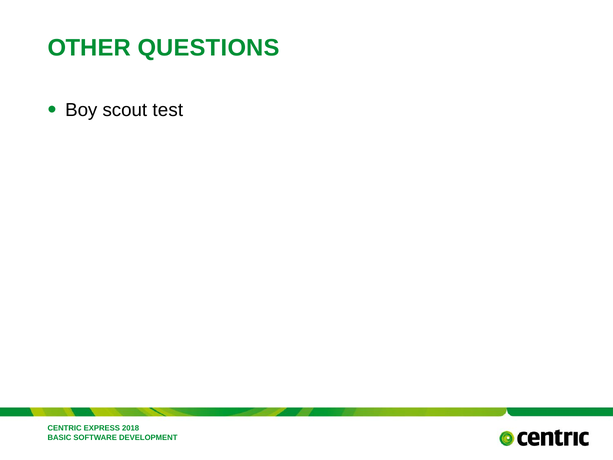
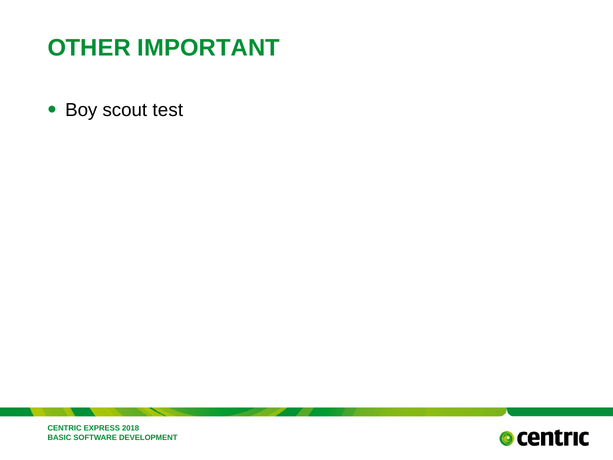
QUESTIONS: QUESTIONS -> IMPORTANT
